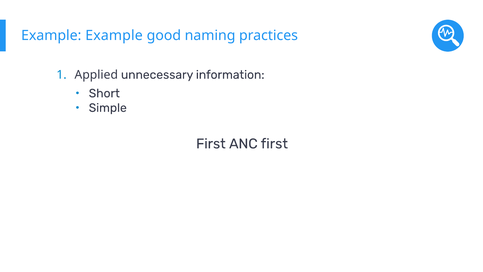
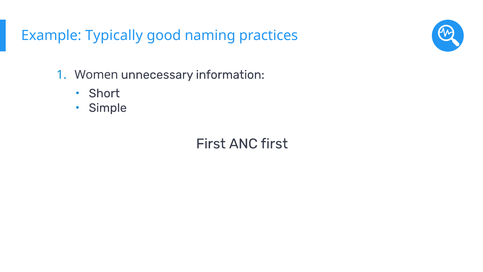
Example Example: Example -> Typically
Applied: Applied -> Women
